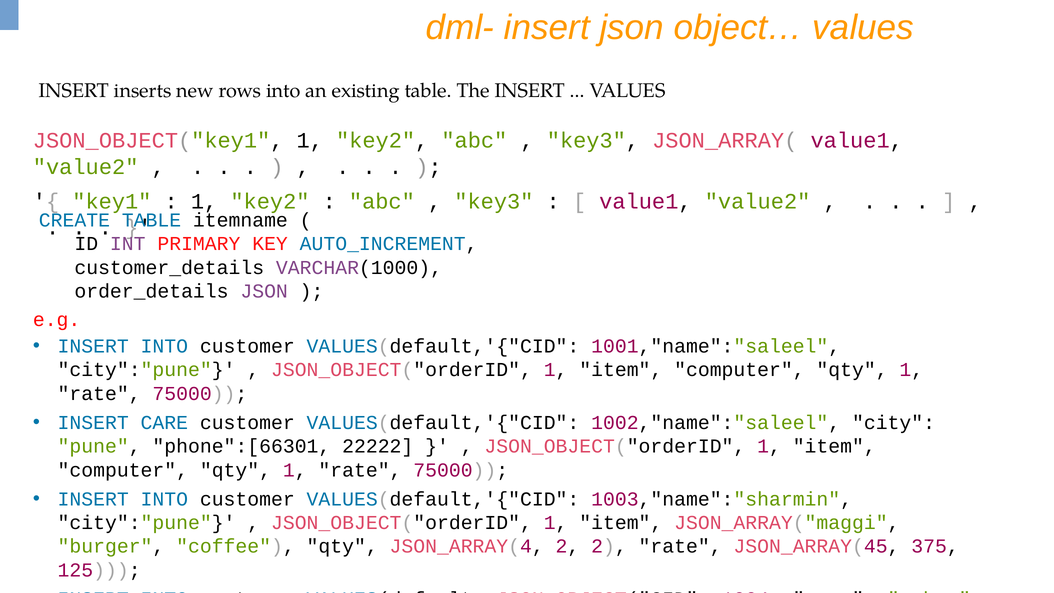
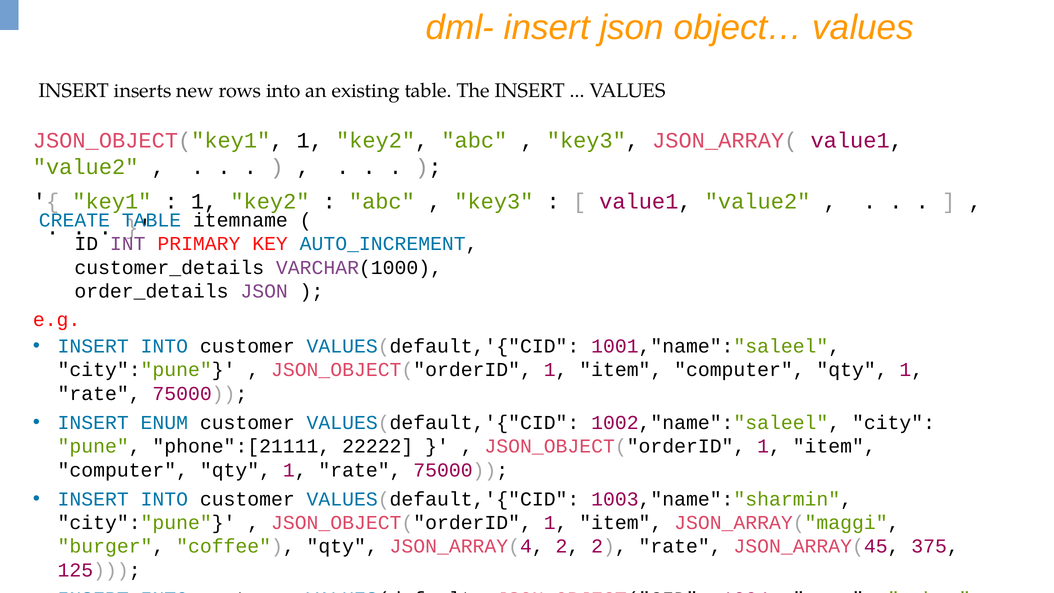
CARE: CARE -> ENUM
phone":[66301: phone":[66301 -> phone":[21111
